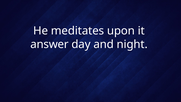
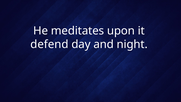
answer: answer -> defend
